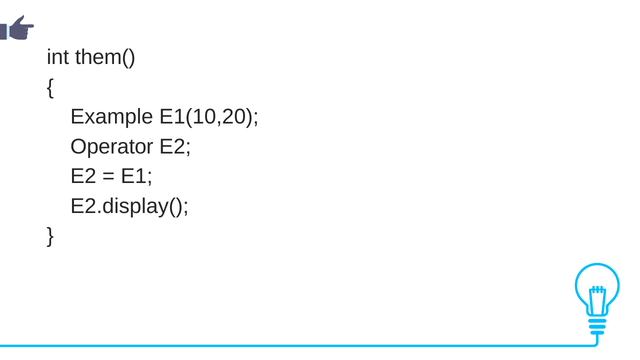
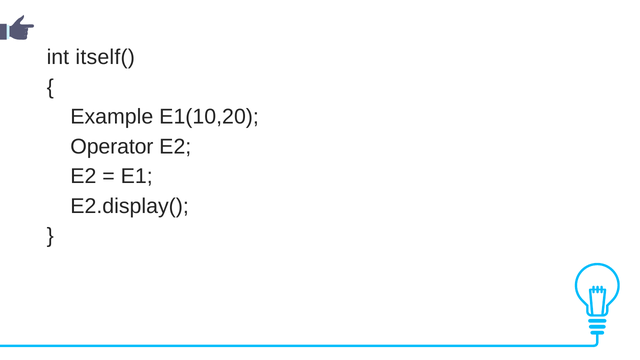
them(: them( -> itself(
